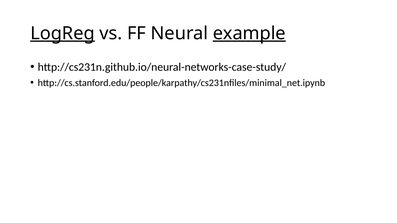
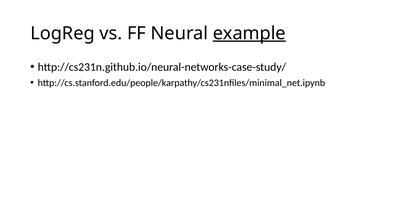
LogReg underline: present -> none
